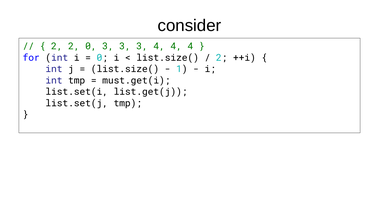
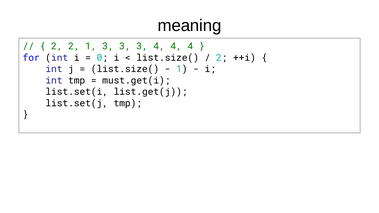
consider: consider -> meaning
2 0: 0 -> 1
